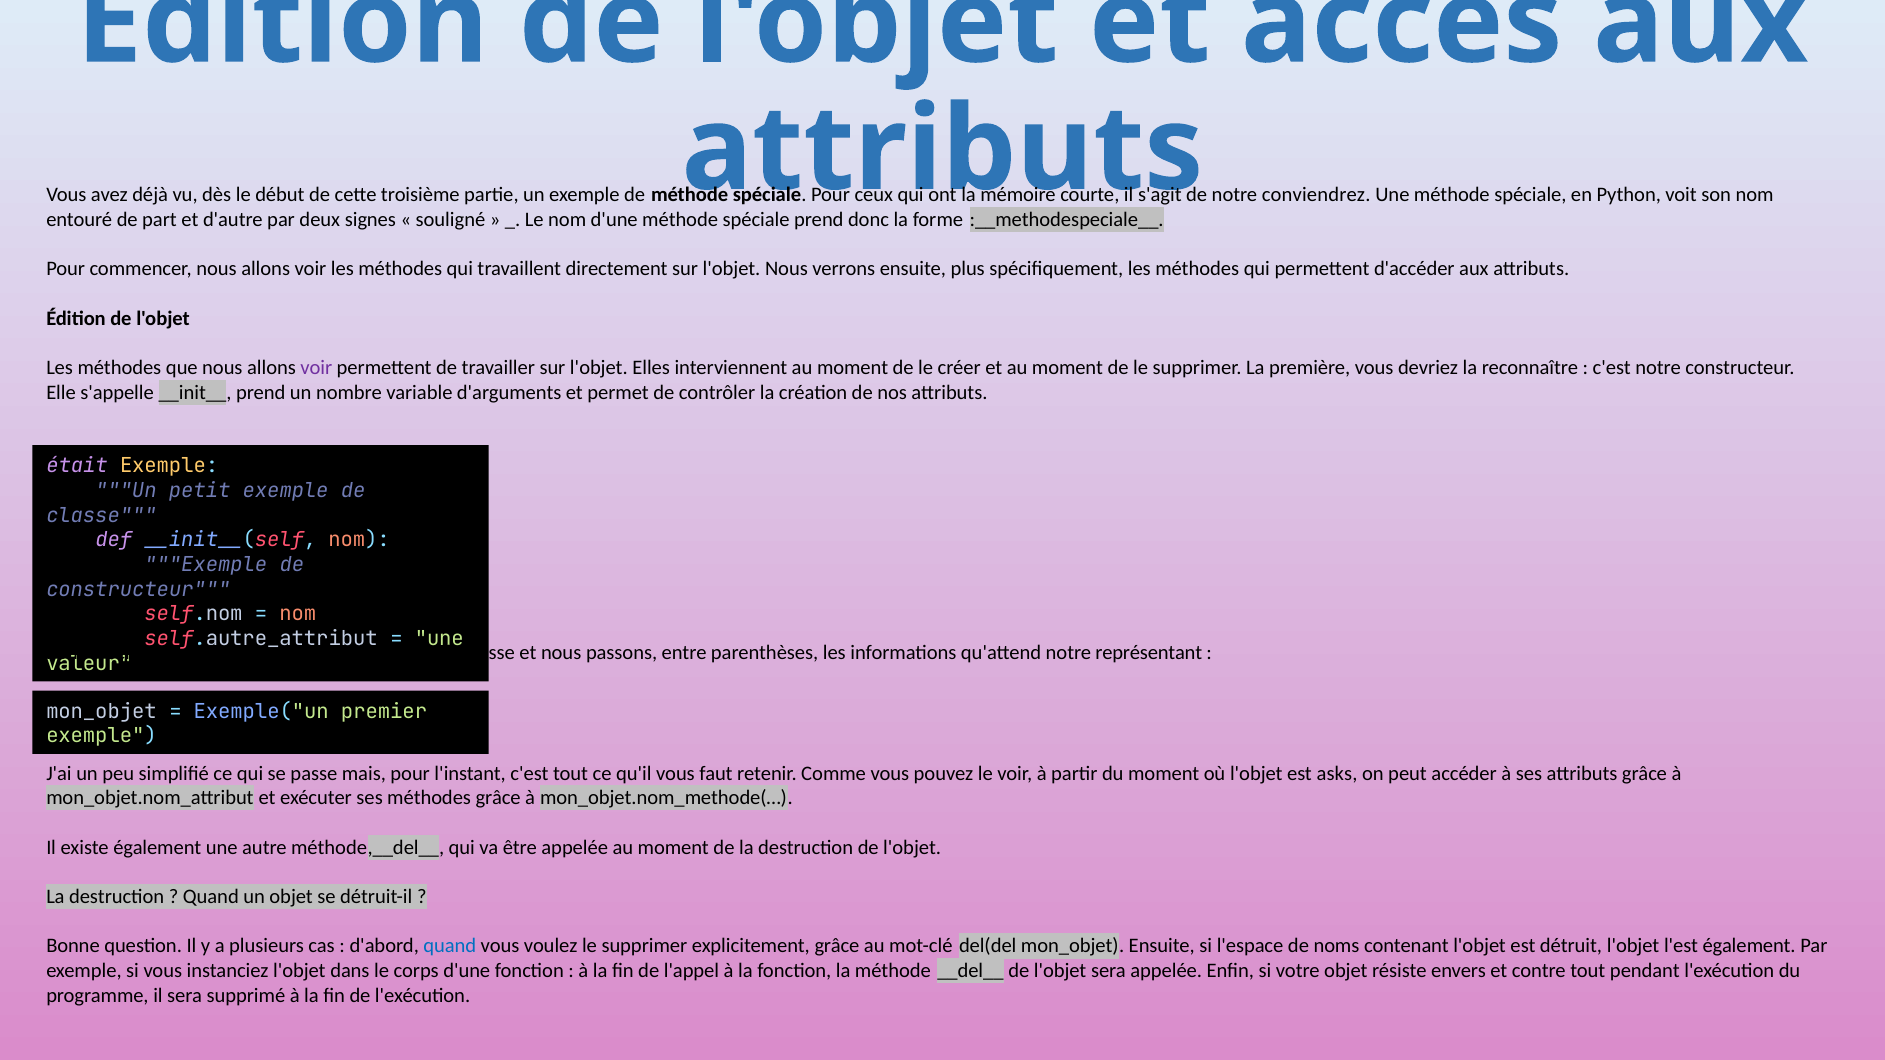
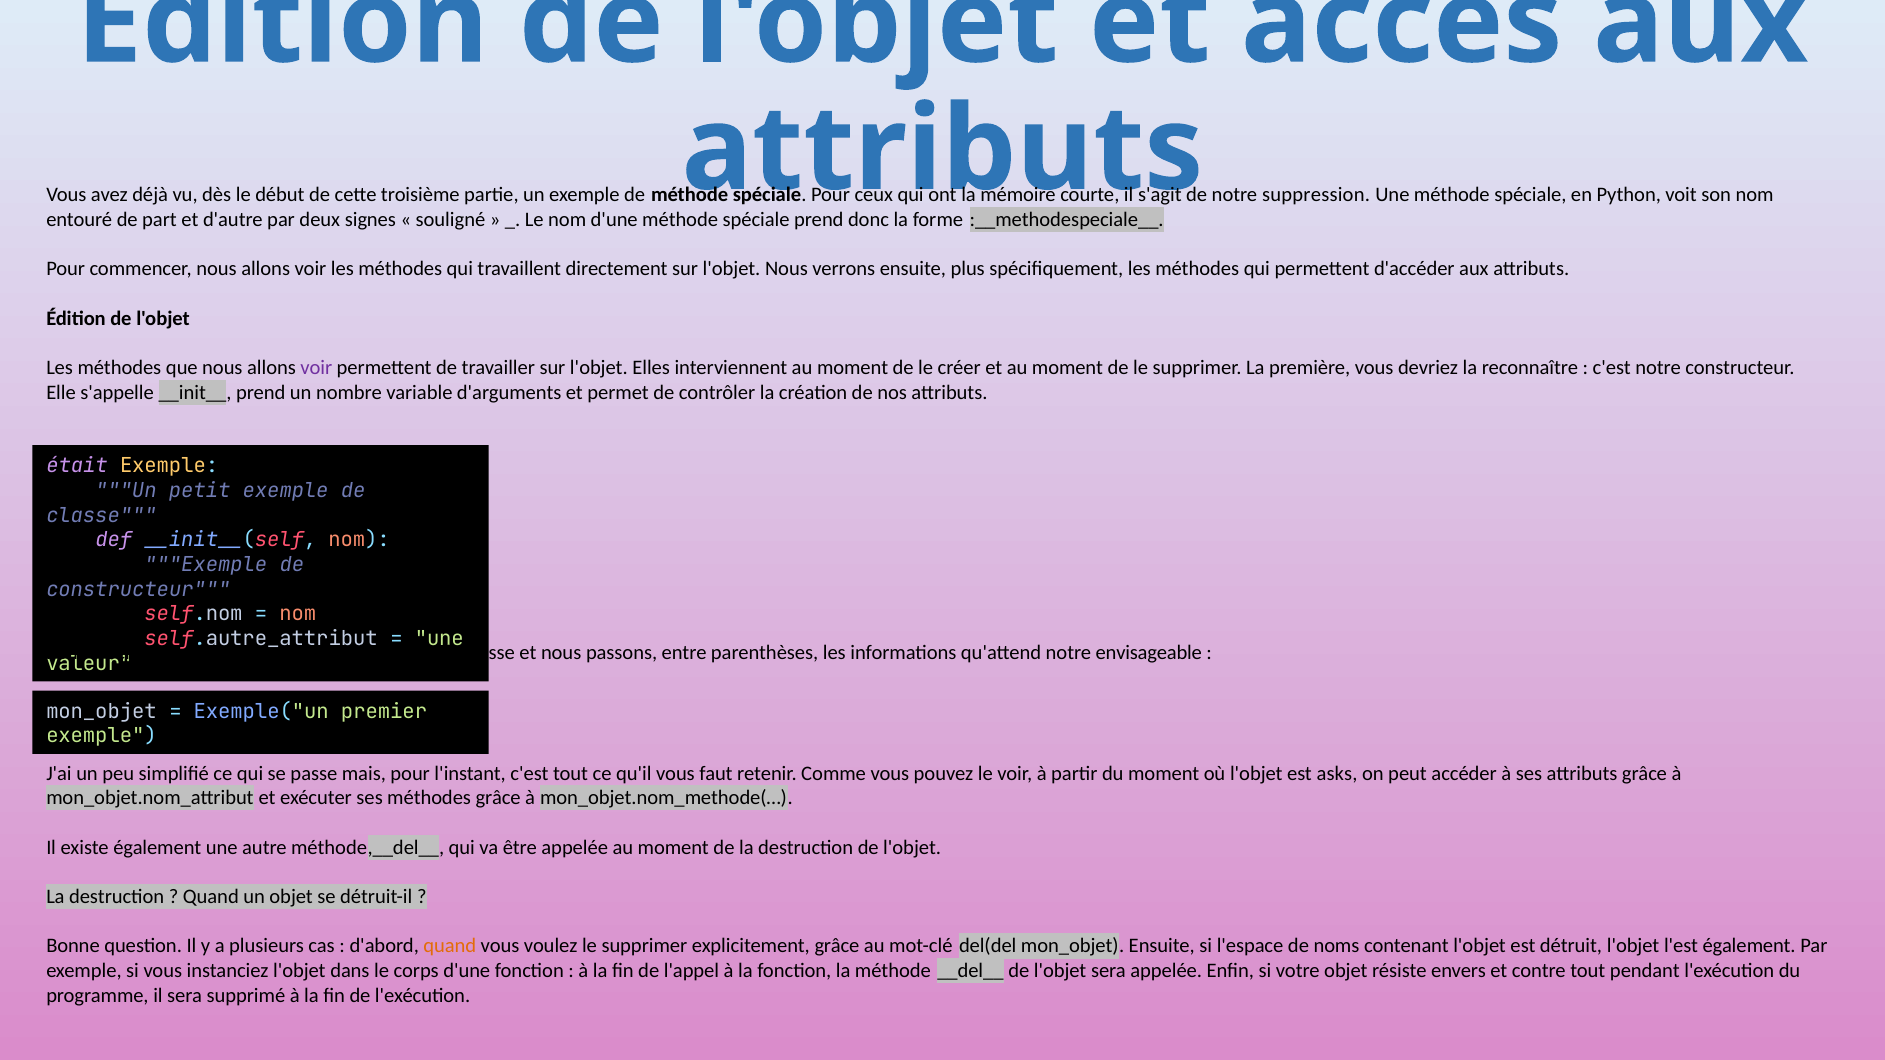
conviendrez: conviendrez -> suppression
représentant: représentant -> envisageable
quand at (450, 946) colour: blue -> orange
